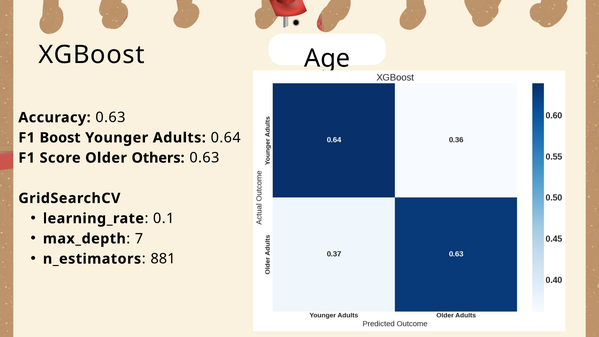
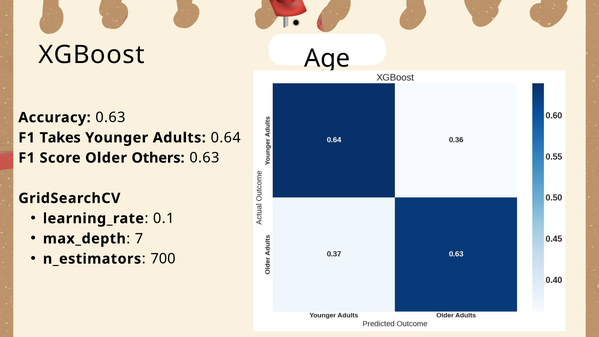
Boost: Boost -> Takes
881: 881 -> 700
